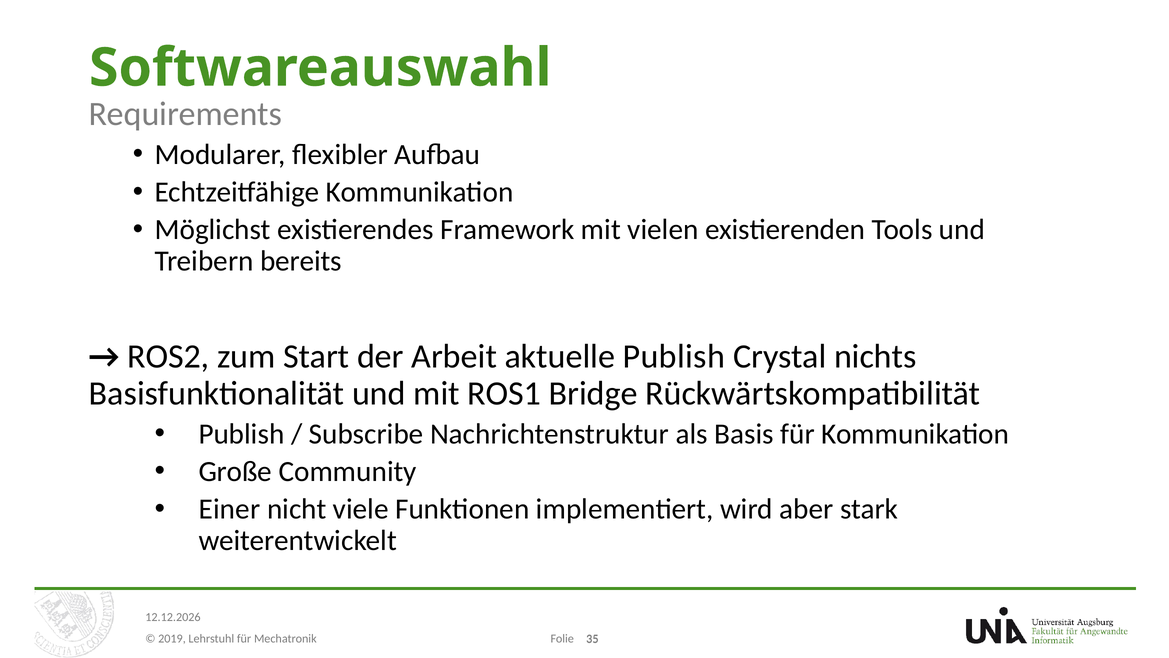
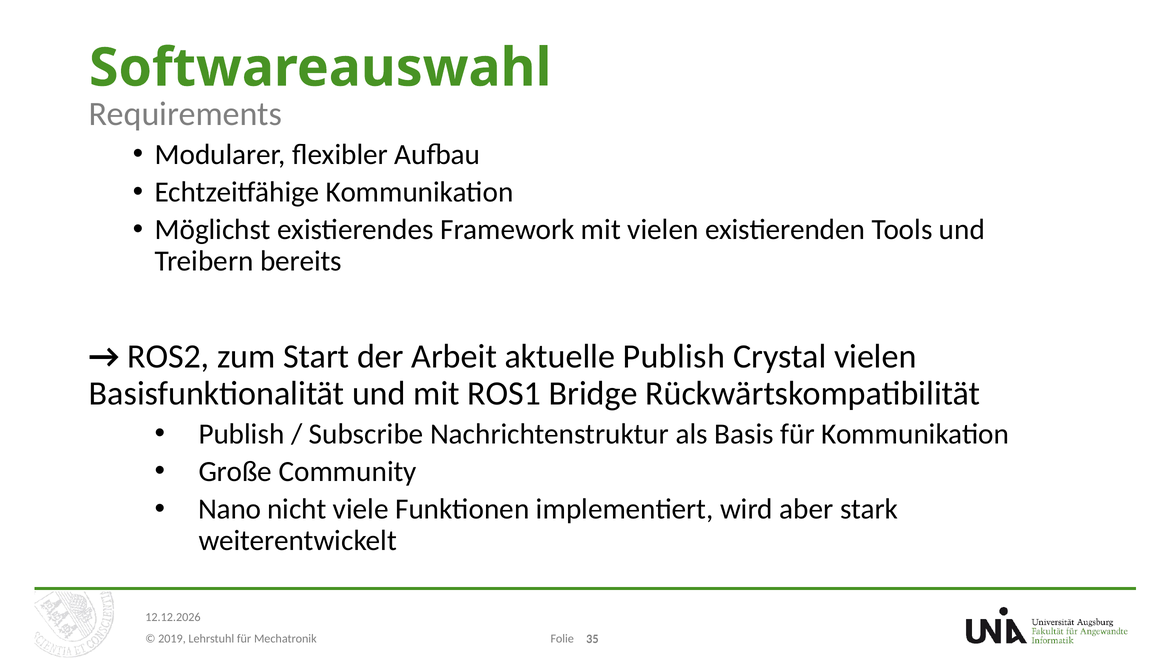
Crystal nichts: nichts -> vielen
Einer: Einer -> Nano
